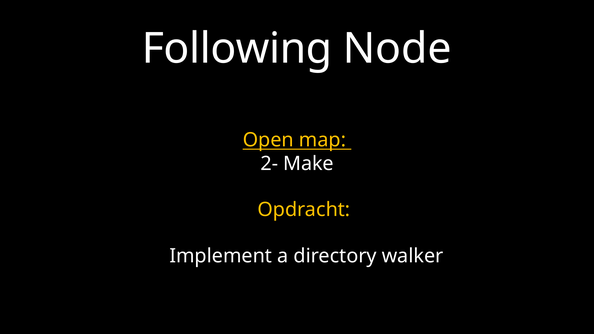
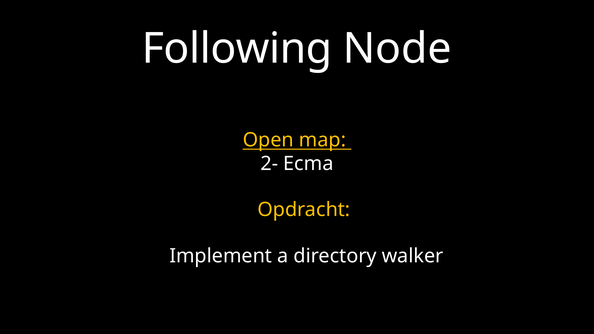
Make: Make -> Ecma
